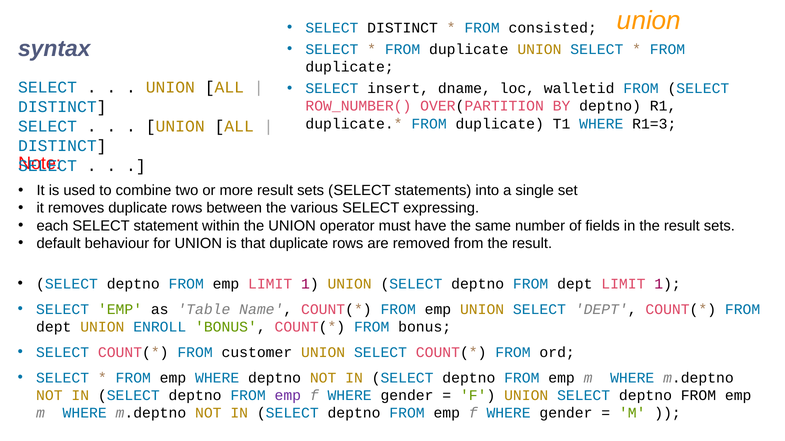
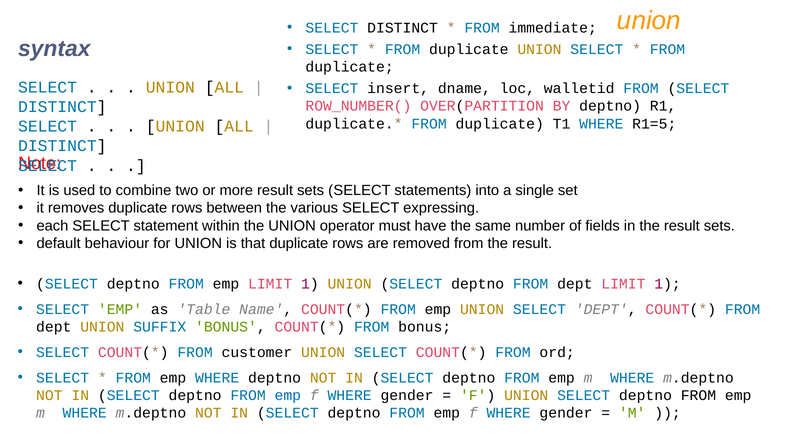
consisted: consisted -> immediate
R1=3: R1=3 -> R1=5
ENROLL: ENROLL -> SUFFIX
emp at (288, 396) colour: purple -> blue
